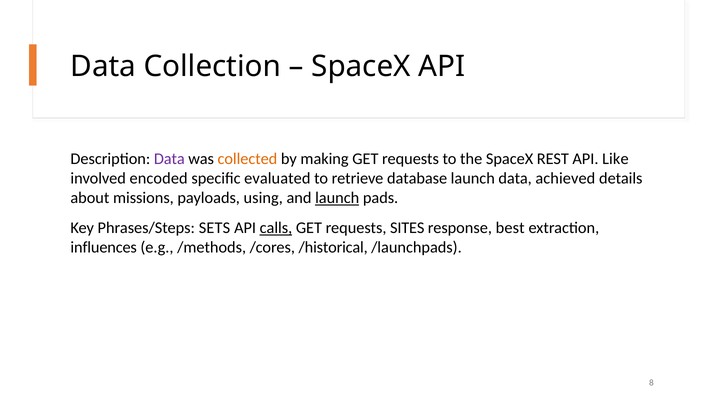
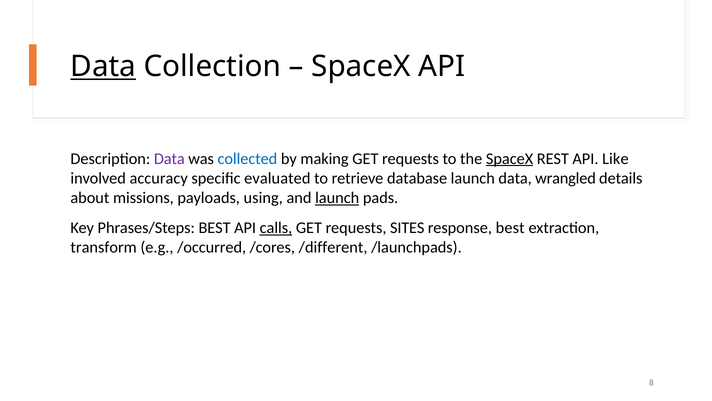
Data at (103, 66) underline: none -> present
collected colour: orange -> blue
SpaceX at (510, 159) underline: none -> present
encoded: encoded -> accuracy
achieved: achieved -> wrangled
Phrases/Steps SETS: SETS -> BEST
influences: influences -> transform
/methods: /methods -> /occurred
/historical: /historical -> /different
